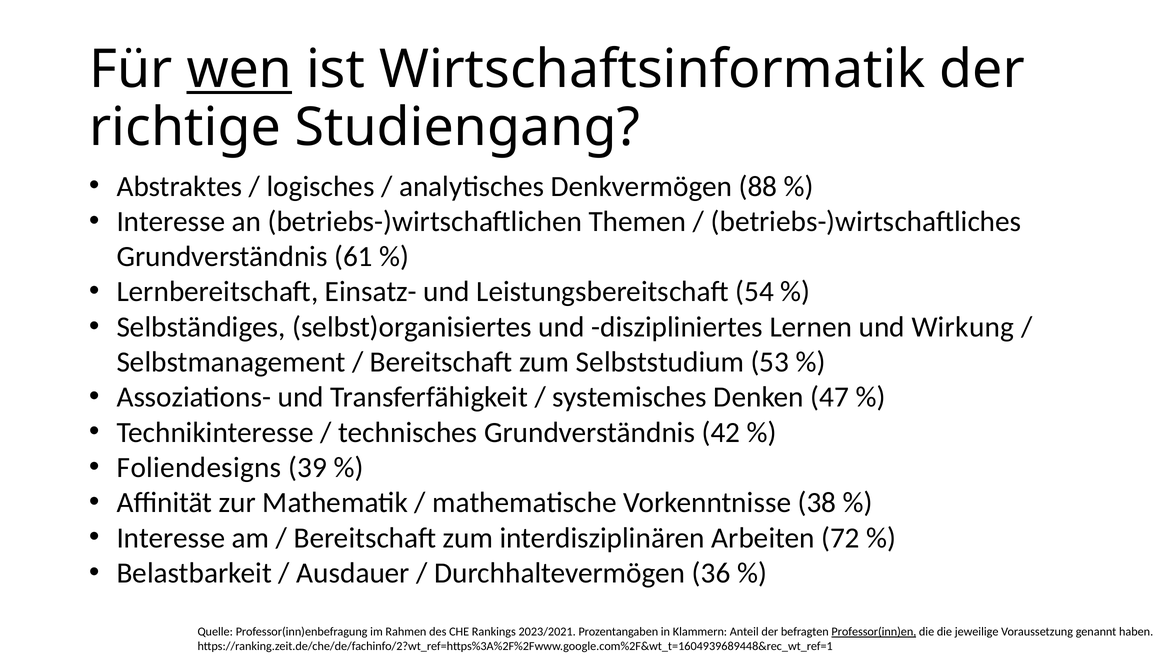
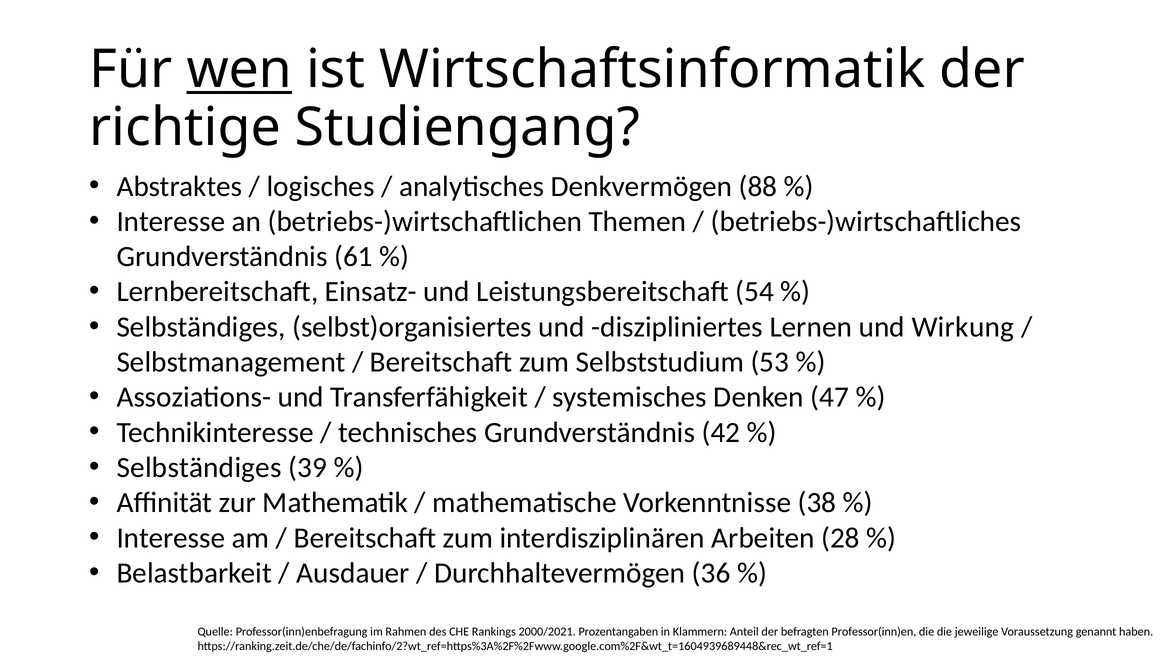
Foliendesigns at (199, 468): Foliendesigns -> Selbständiges
72: 72 -> 28
2023/2021: 2023/2021 -> 2000/2021
Professor(inn)en underline: present -> none
